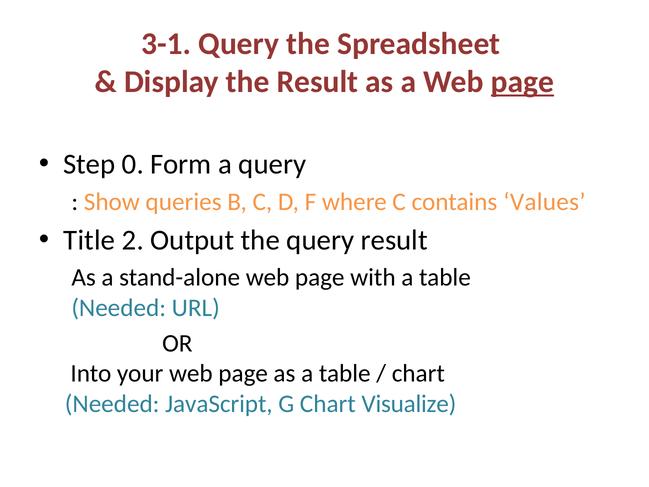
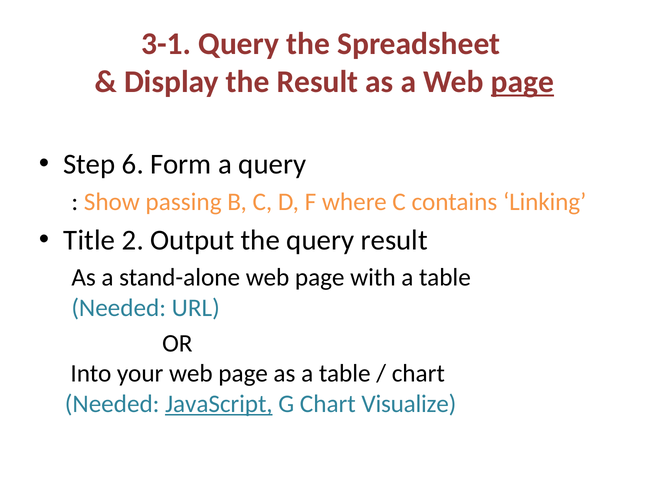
0: 0 -> 6
queries: queries -> passing
Values: Values -> Linking
JavaScript underline: none -> present
